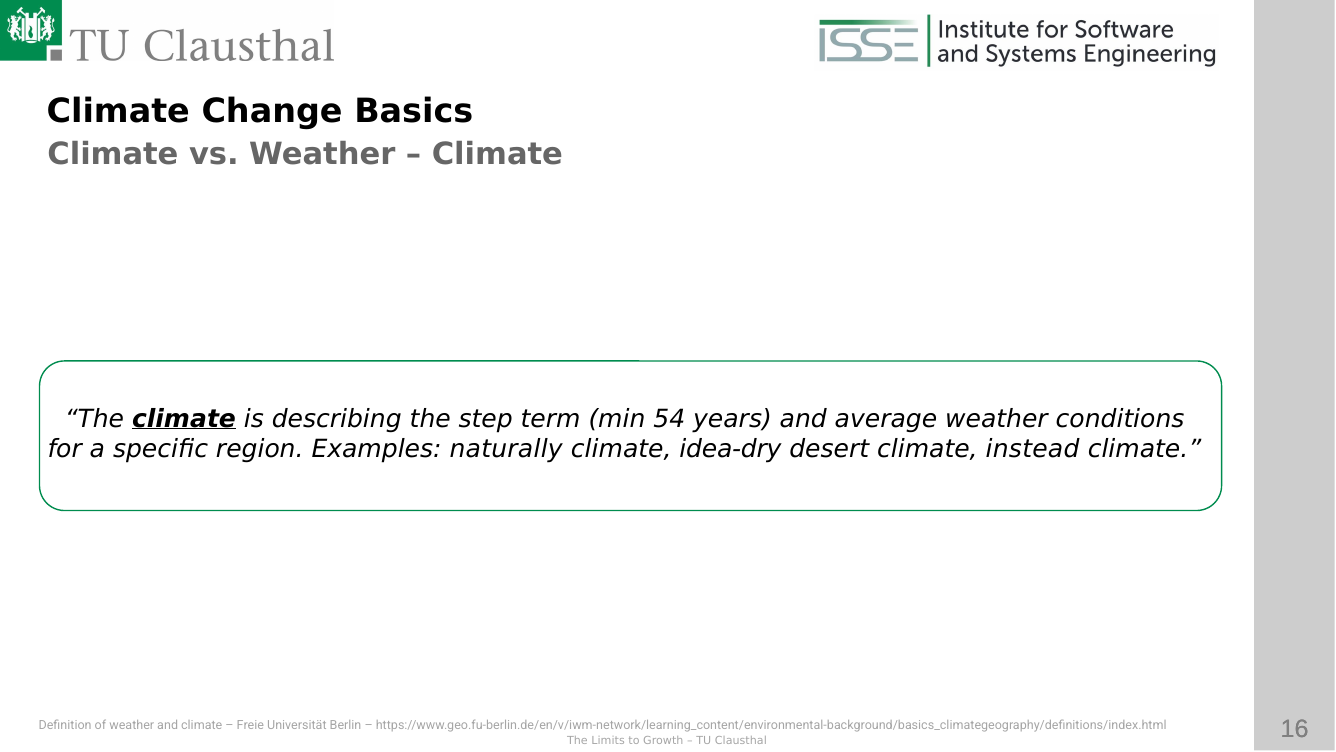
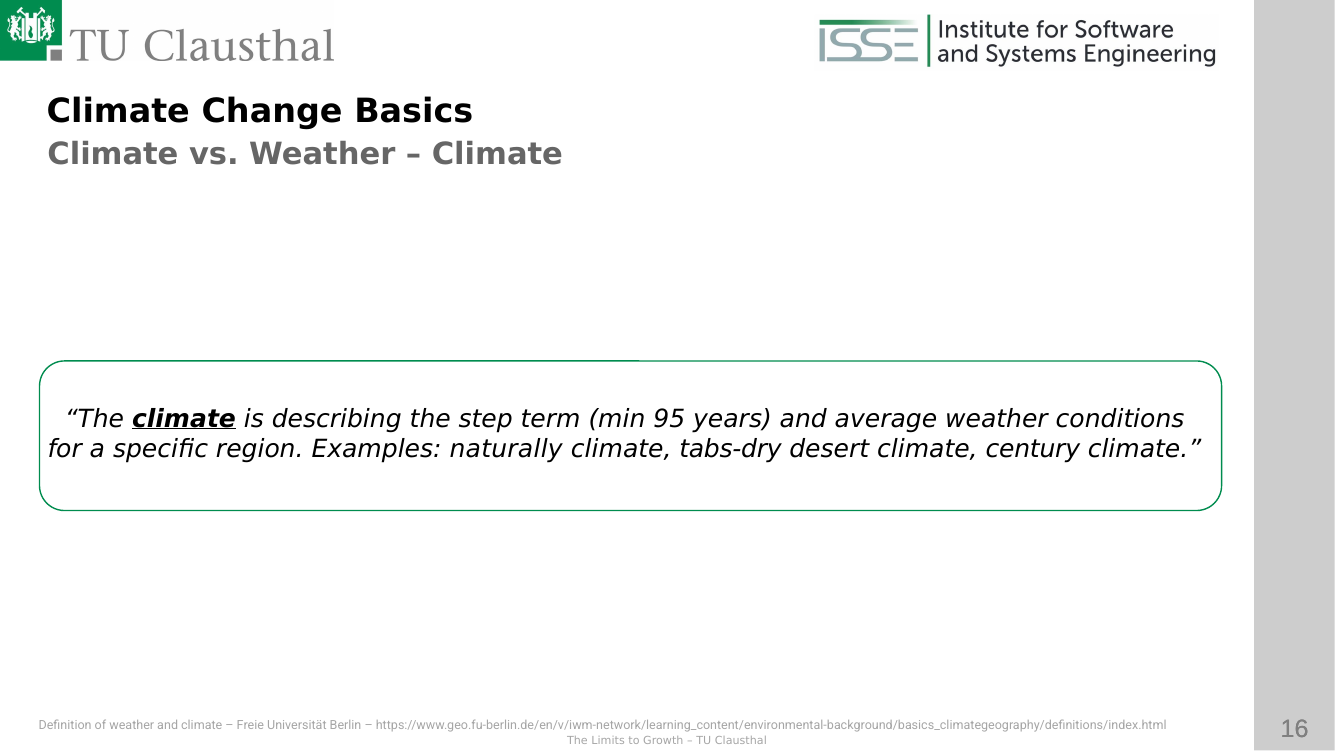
54: 54 -> 95
idea-dry: idea-dry -> tabs-dry
instead: instead -> century
